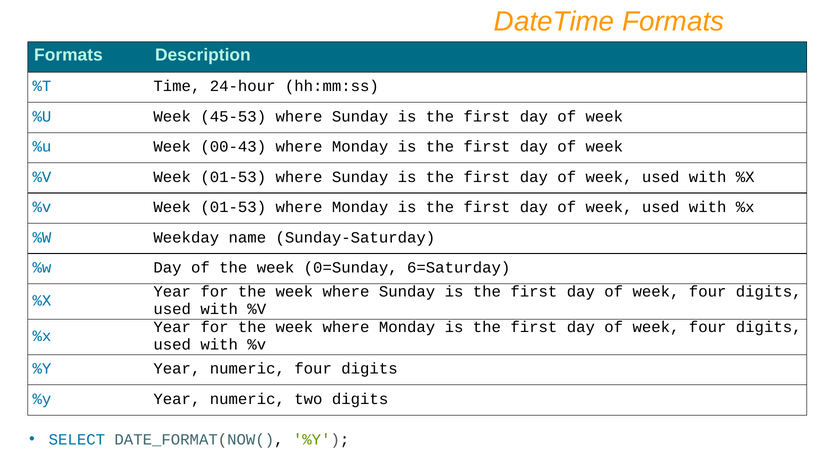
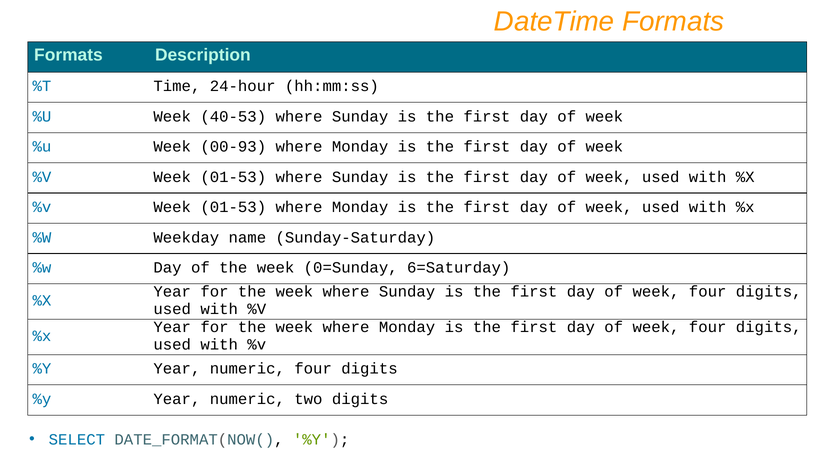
45-53: 45-53 -> 40-53
00-43: 00-43 -> 00-93
